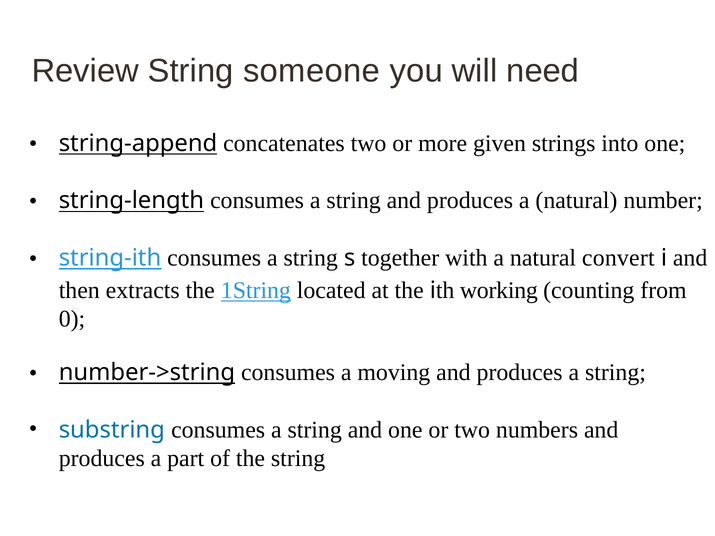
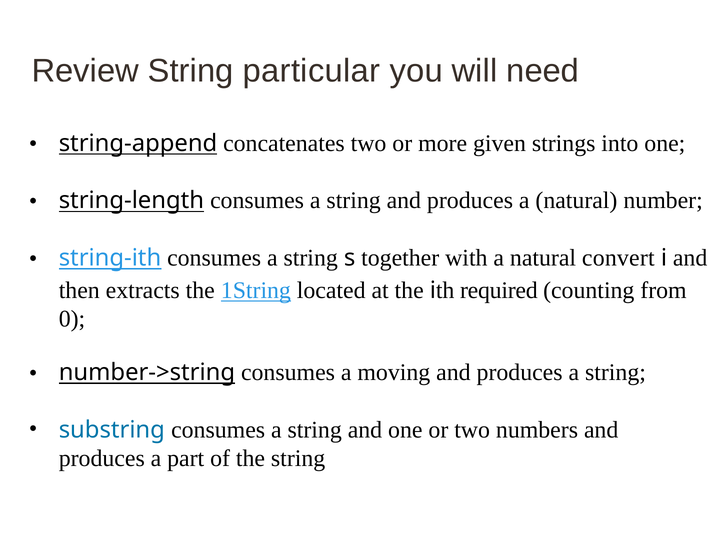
someone: someone -> particular
working: working -> required
